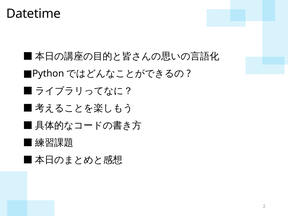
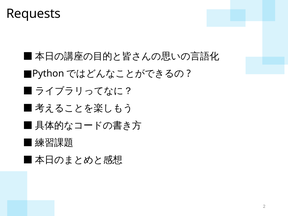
Datetime: Datetime -> Requests
